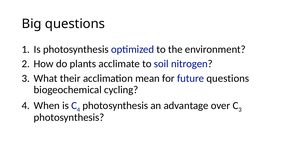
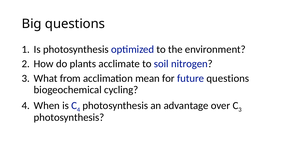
their: their -> from
